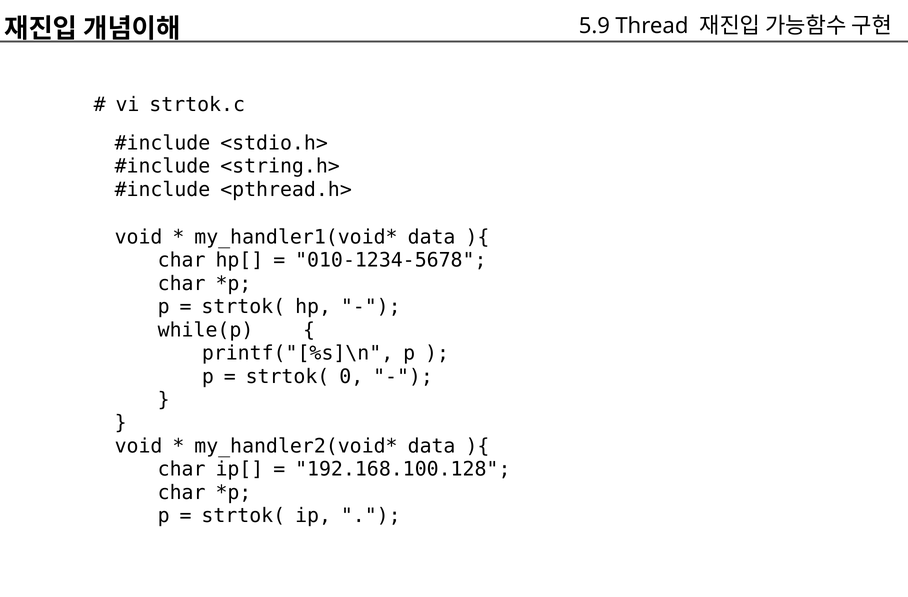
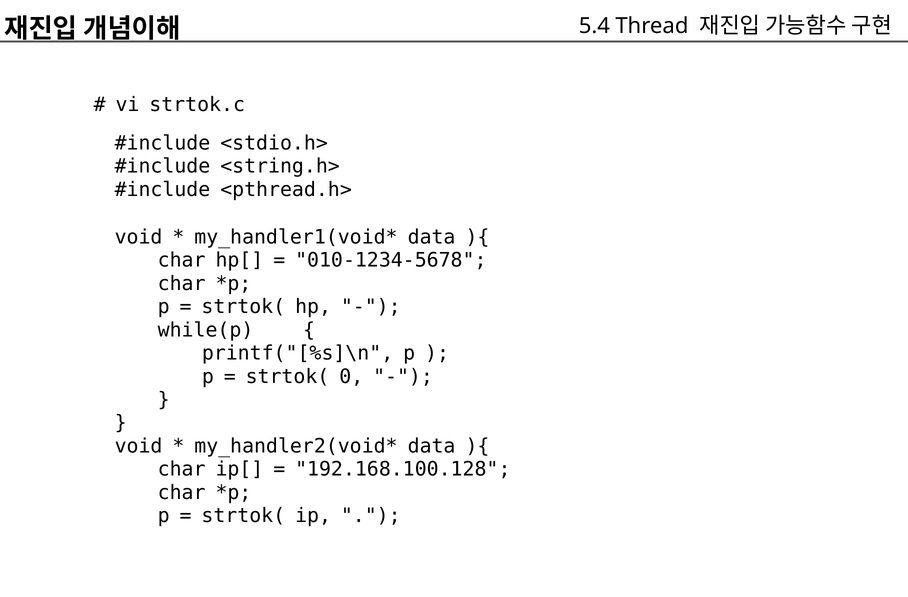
5.9: 5.9 -> 5.4
